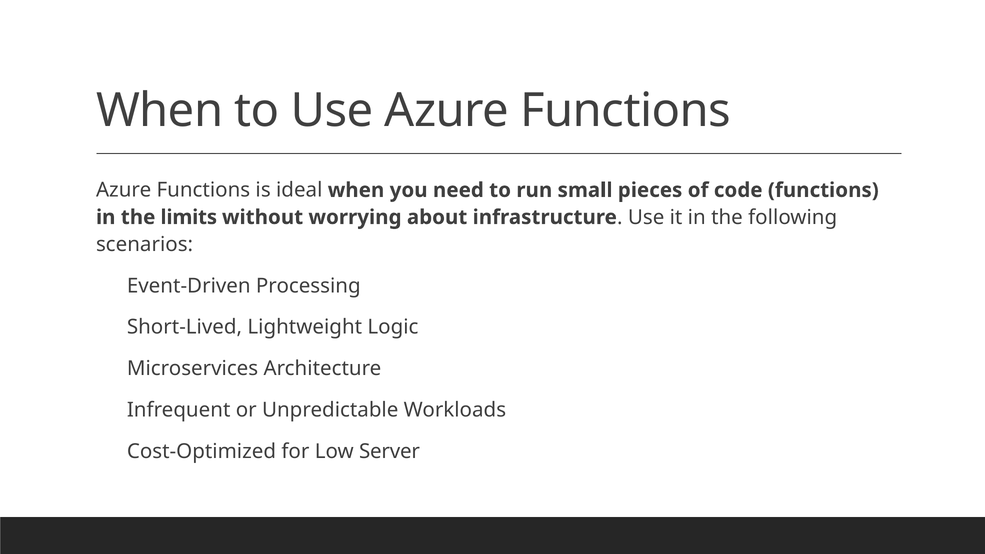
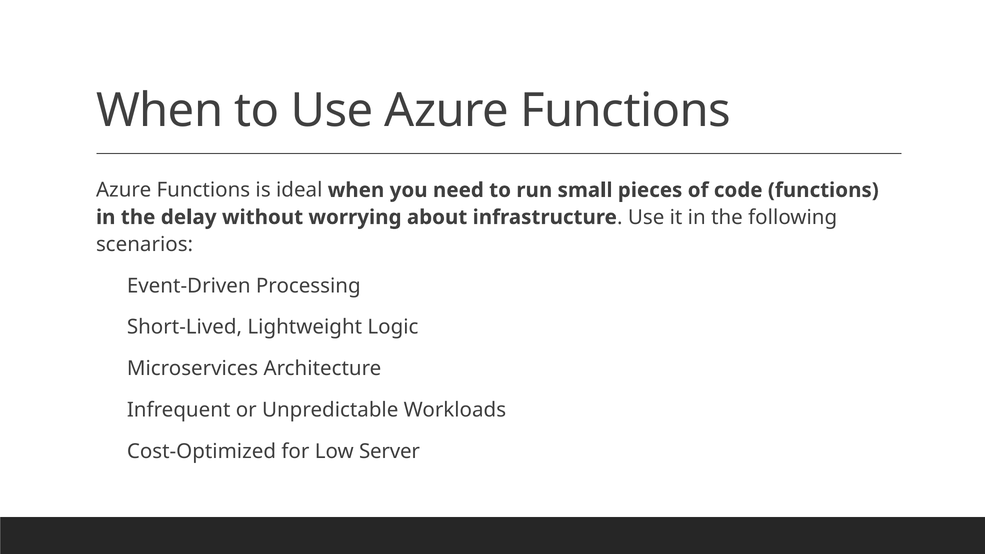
limits: limits -> delay
